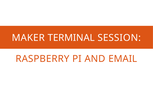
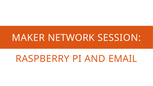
TERMINAL: TERMINAL -> NETWORK
